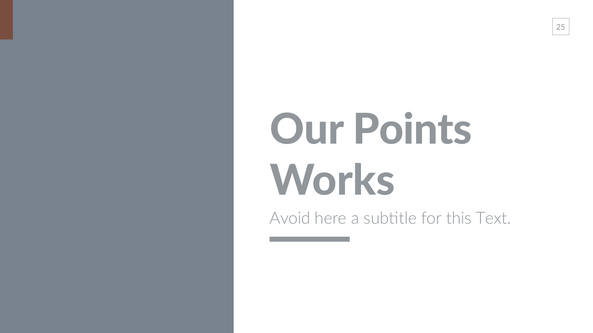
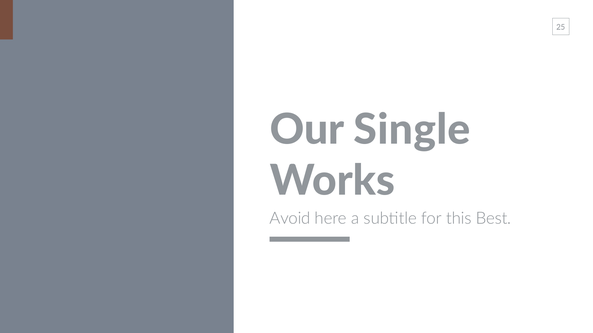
Points: Points -> Single
Text: Text -> Best
